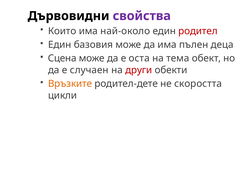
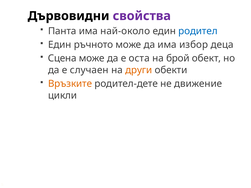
Които: Които -> Панта
родител colour: red -> blue
базовия: базовия -> ръчното
пълен: пълен -> избор
тема: тема -> брой
други colour: red -> orange
скоростта: скоростта -> движение
